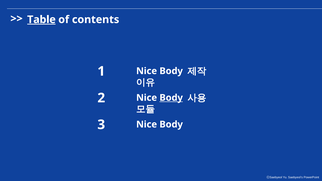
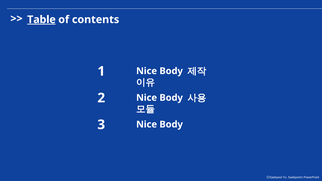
Body at (171, 98) underline: present -> none
